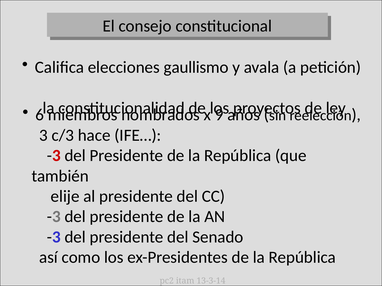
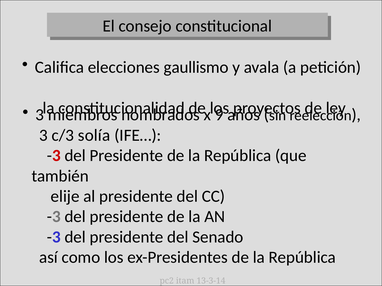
6 at (40, 115): 6 -> 3
hace: hace -> solía
